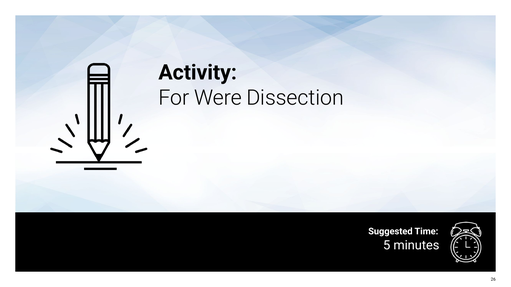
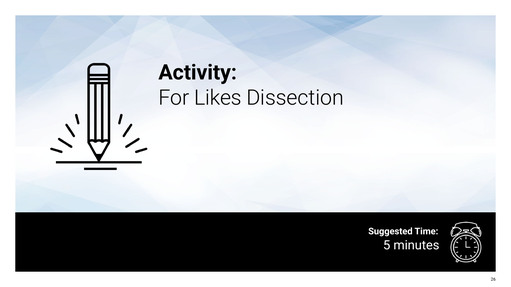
Were: Were -> Likes
